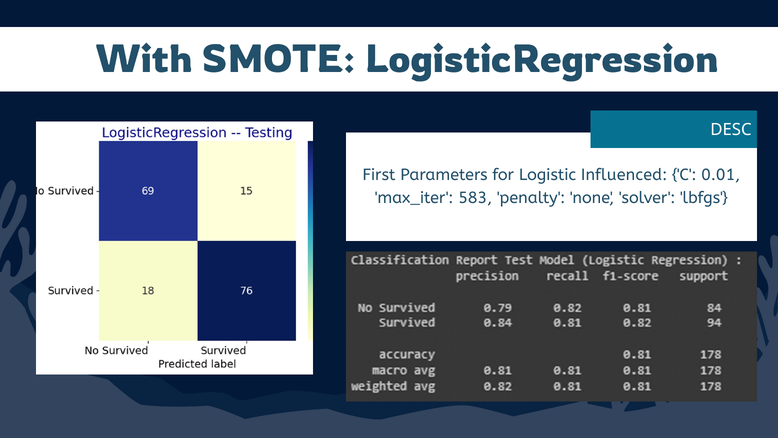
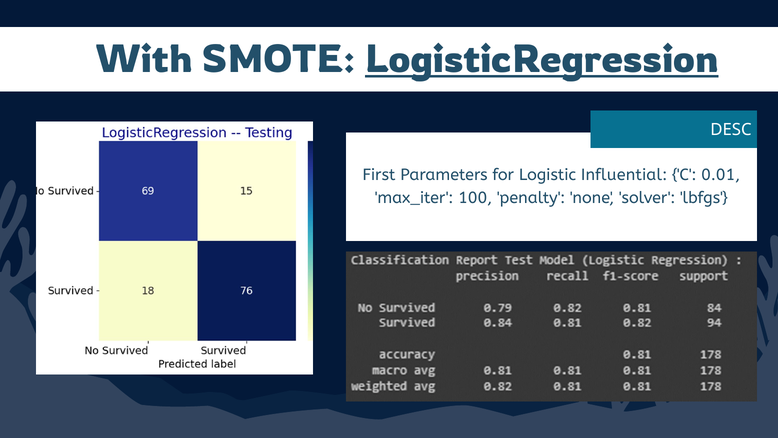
LogisticRegression underline: none -> present
Influenced: Influenced -> Influential
583: 583 -> 100
